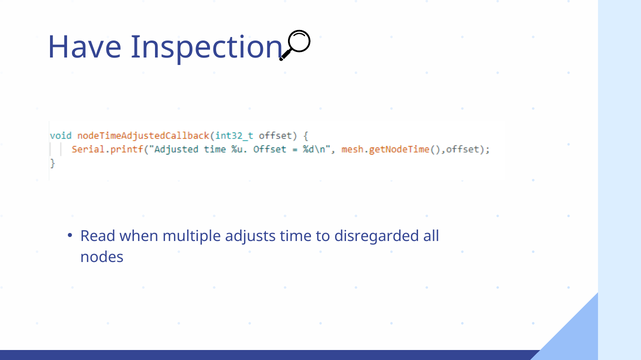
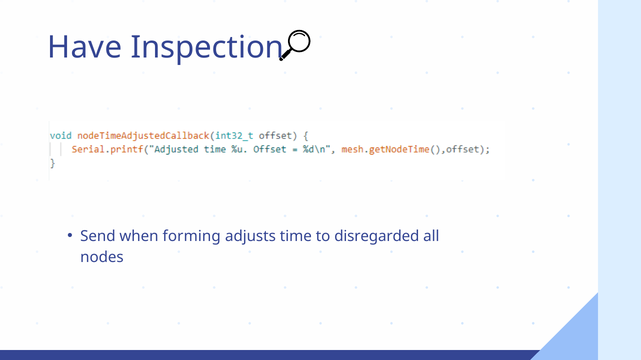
Read: Read -> Send
multiple: multiple -> forming
